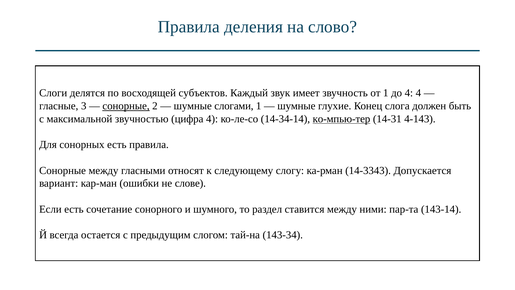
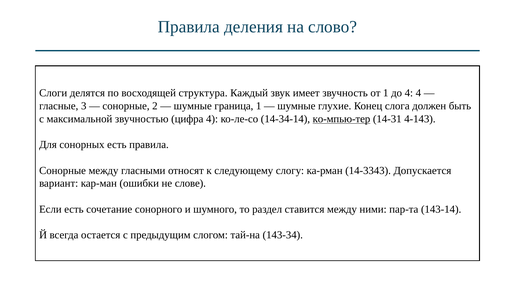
субъектов: субъектов -> структура
сонорные at (126, 106) underline: present -> none
слогами: слогами -> граница
